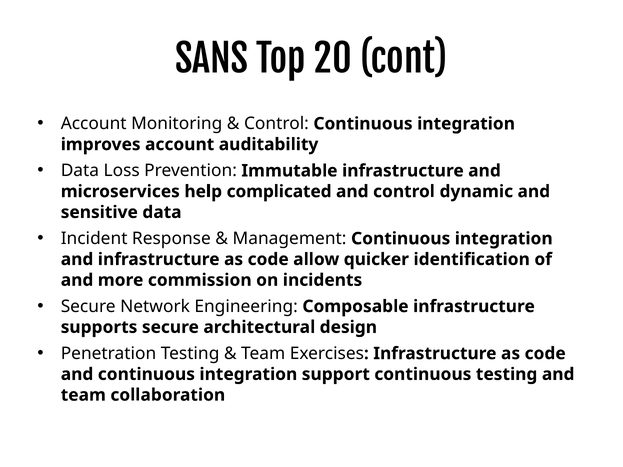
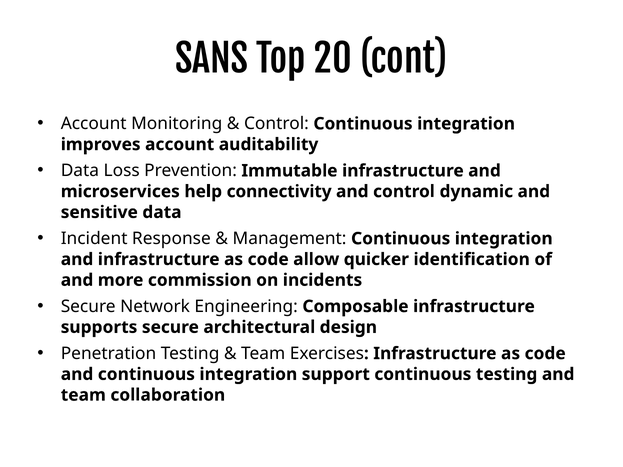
complicated: complicated -> connectivity
